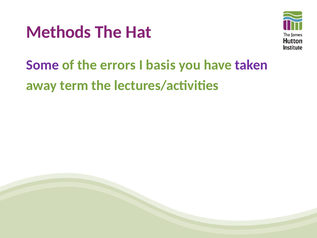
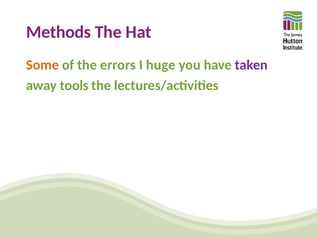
Some colour: purple -> orange
basis: basis -> huge
term: term -> tools
